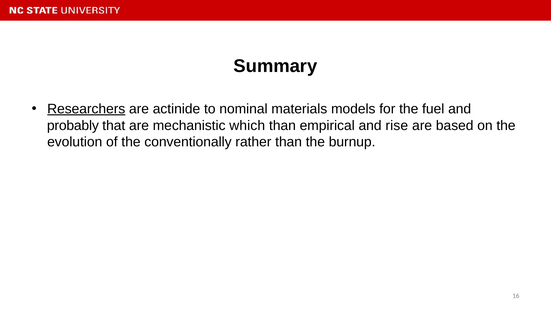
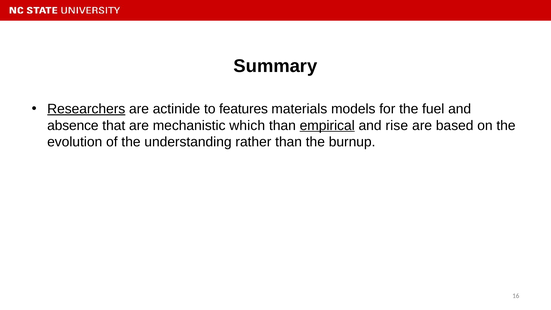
nominal: nominal -> features
probably: probably -> absence
empirical underline: none -> present
conventionally: conventionally -> understanding
